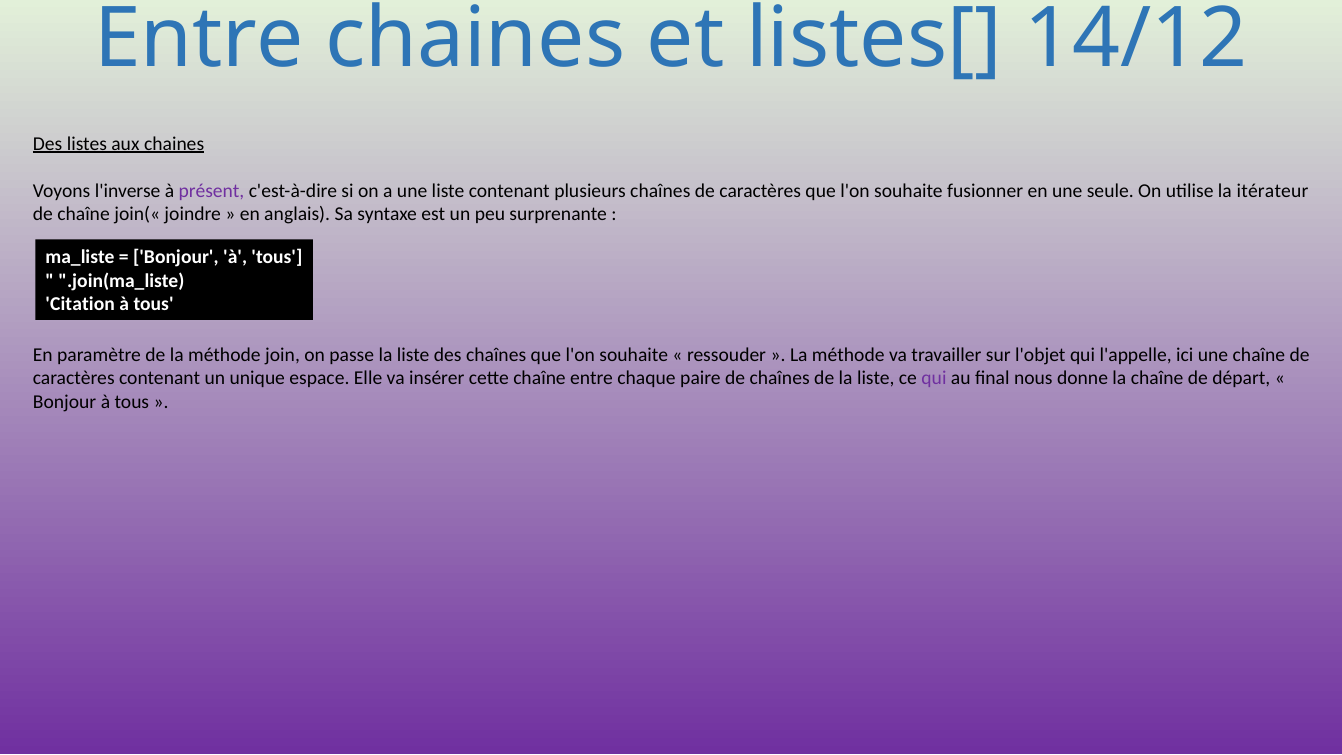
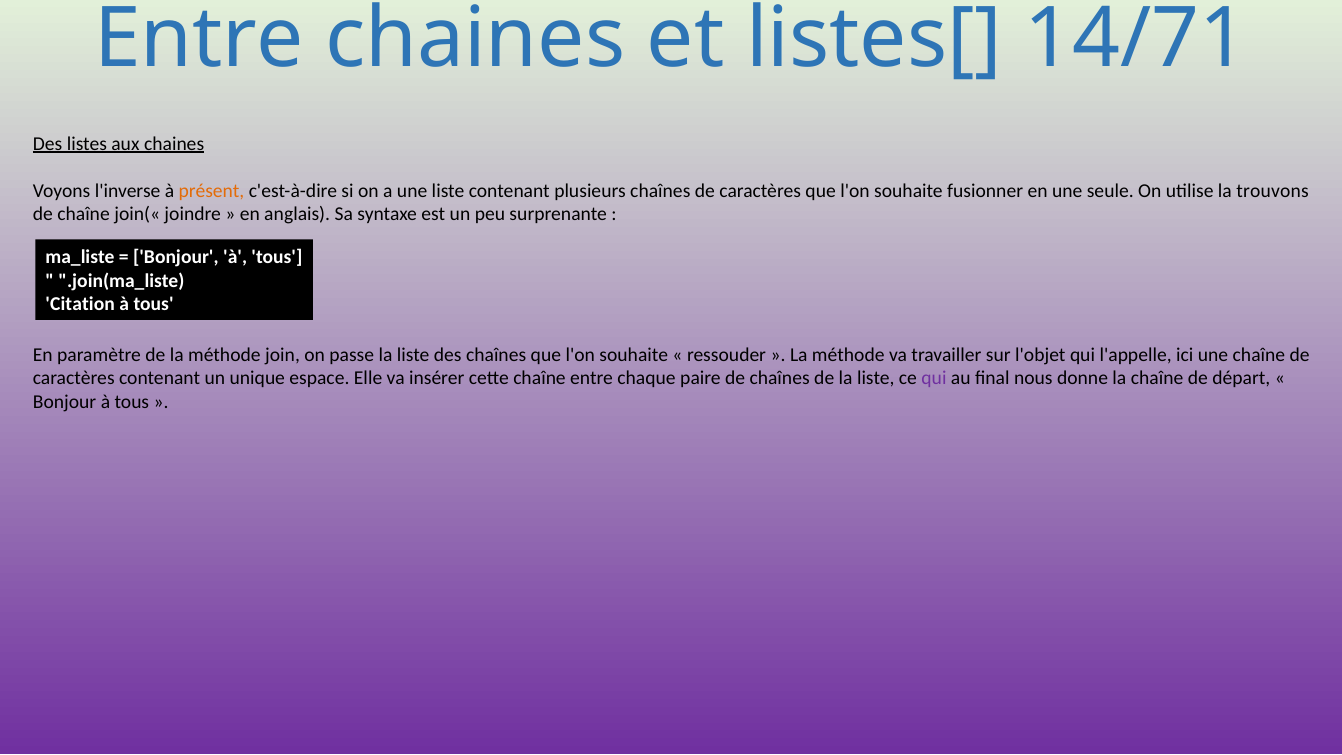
14/12: 14/12 -> 14/71
présent colour: purple -> orange
itérateur: itérateur -> trouvons
